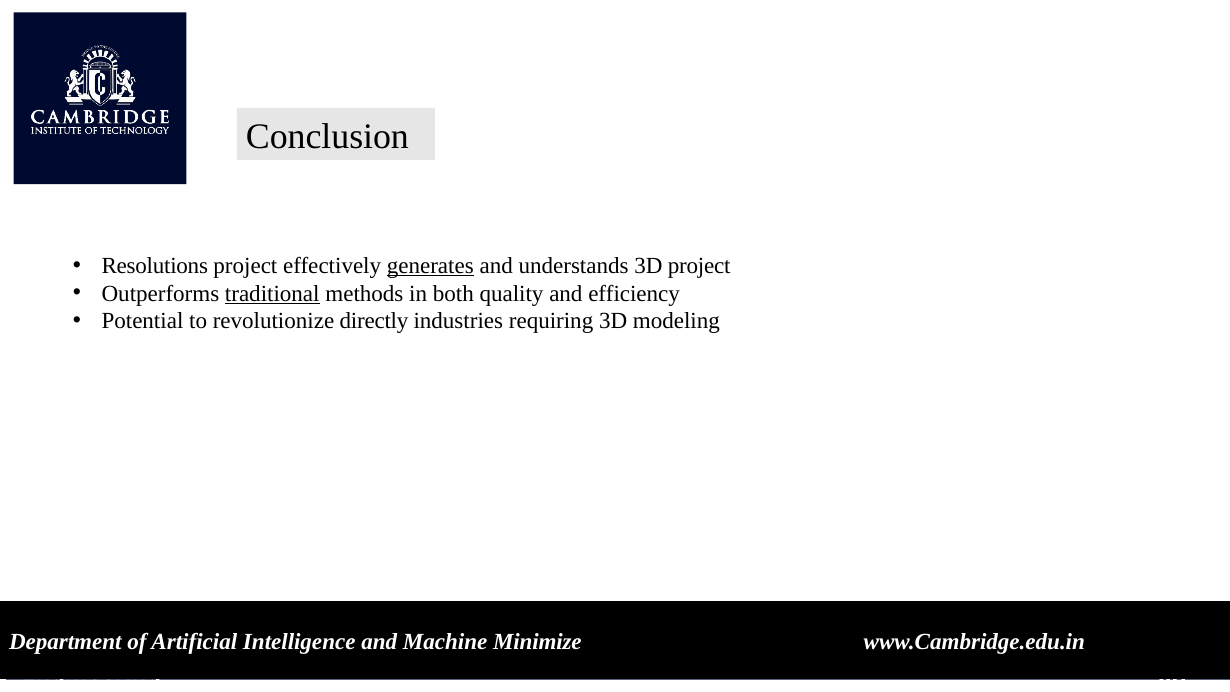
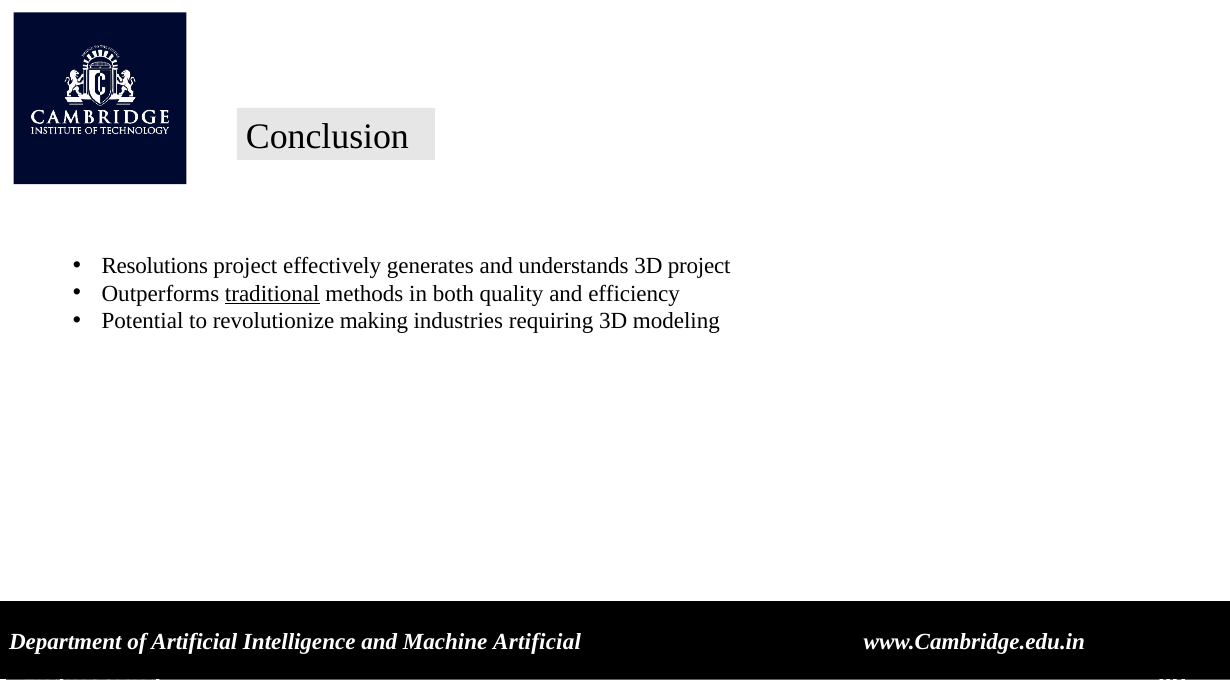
generates underline: present -> none
directly: directly -> making
Minimize at (537, 642): Minimize -> Artificial
